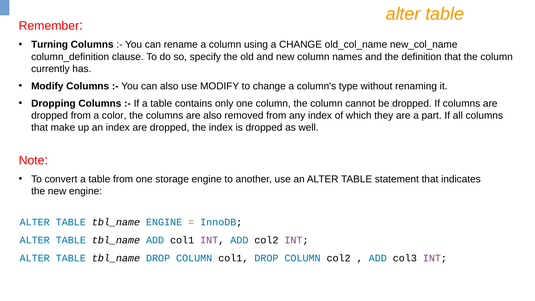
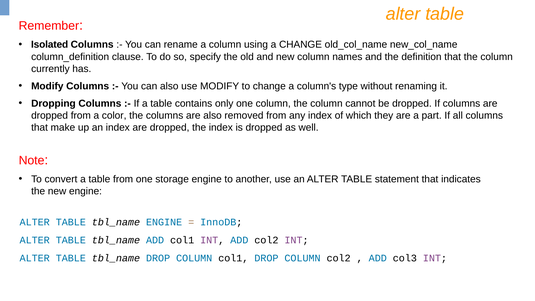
Turning: Turning -> Isolated
